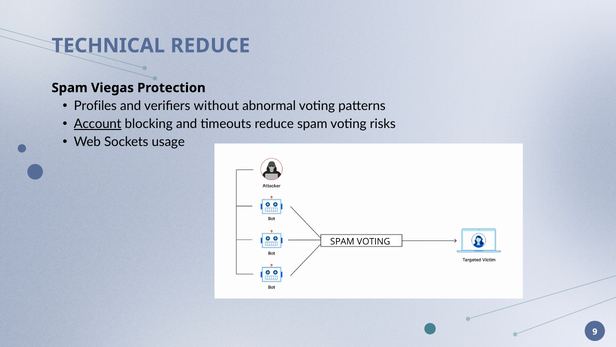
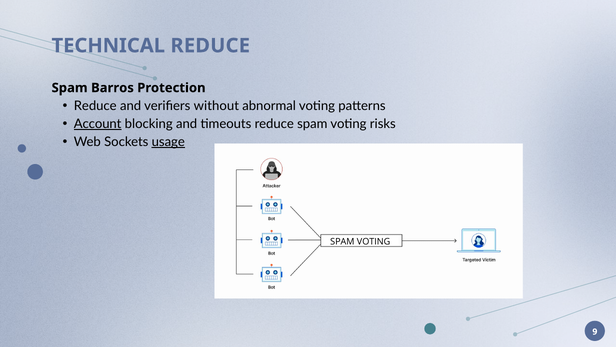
Viegas: Viegas -> Barros
Profiles at (95, 106): Profiles -> Reduce
usage underline: none -> present
